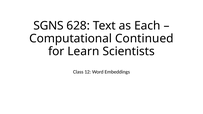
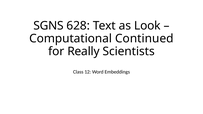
Each: Each -> Look
Learn: Learn -> Really
